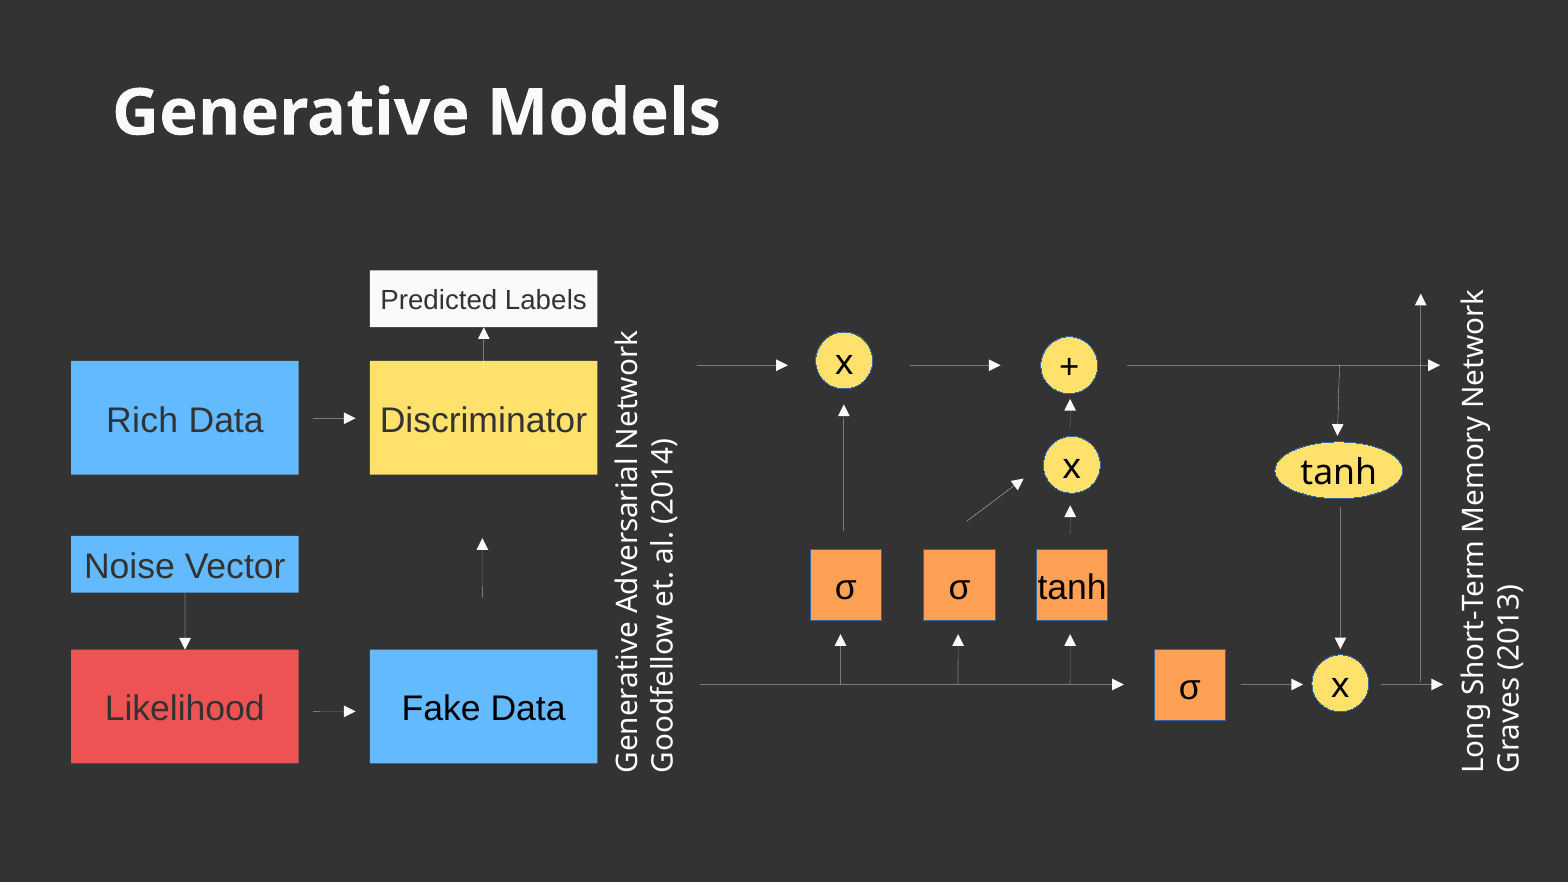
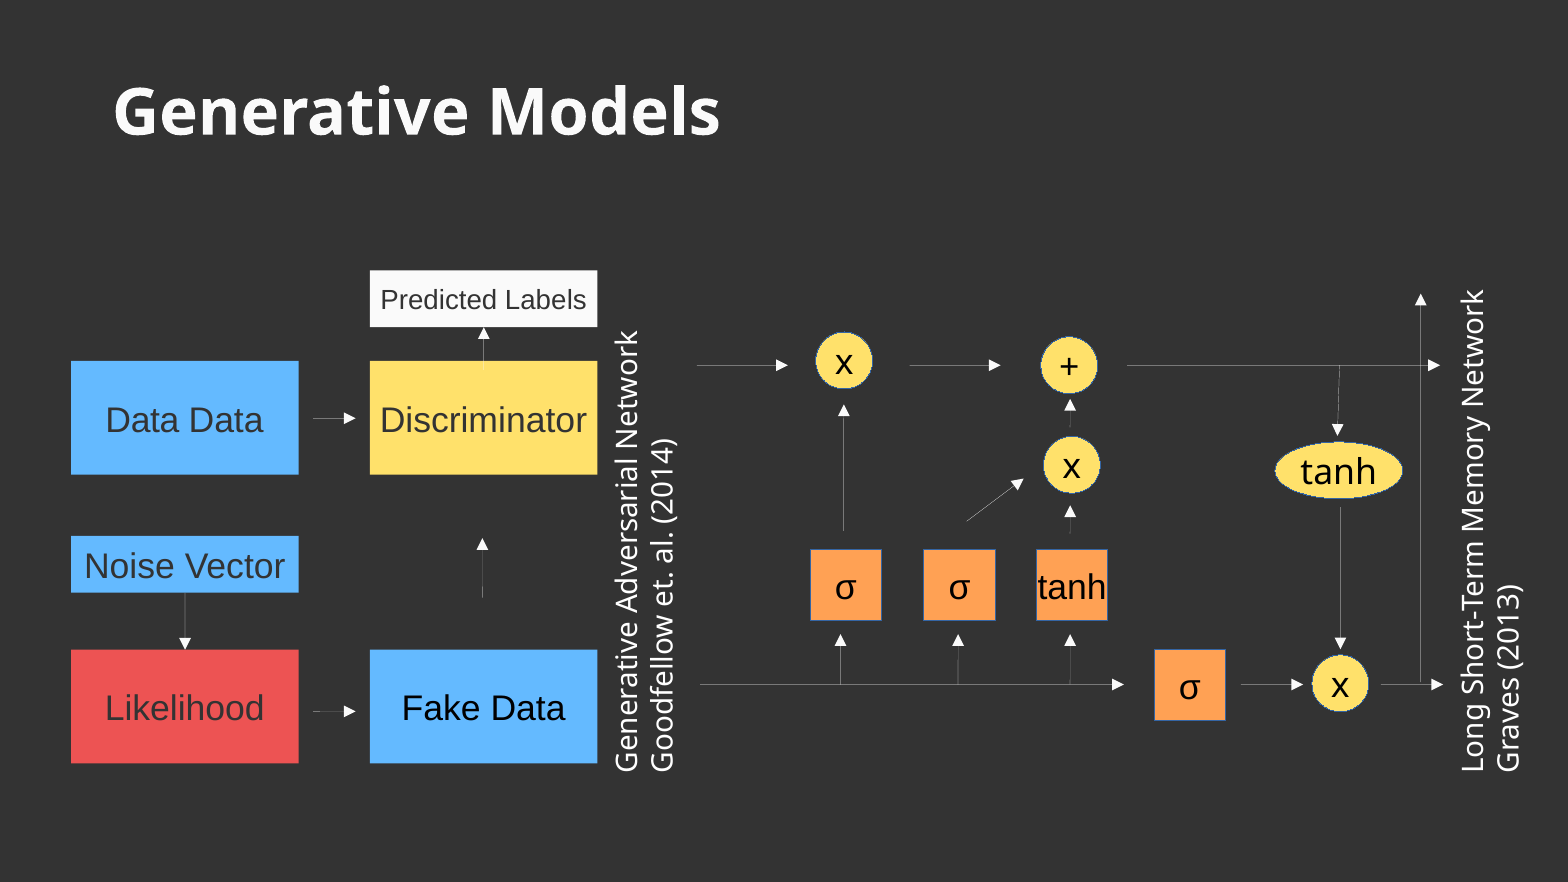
Rich at (142, 420): Rich -> Data
